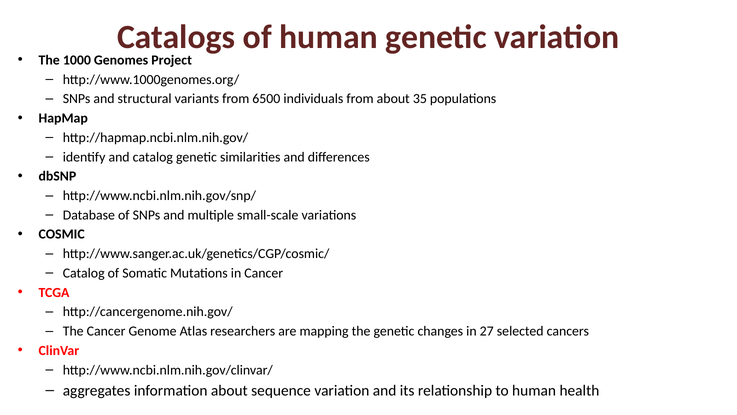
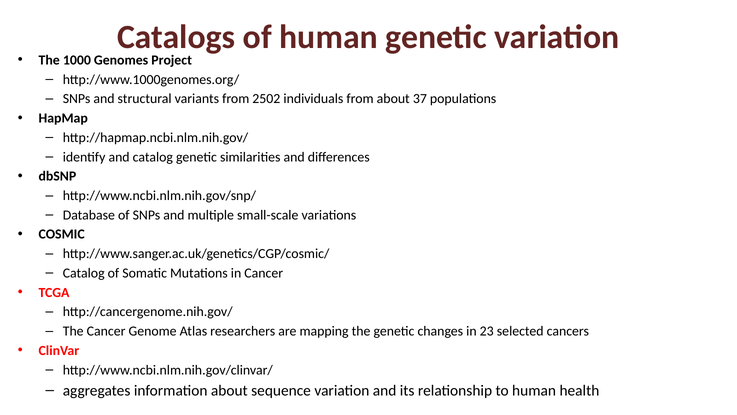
6500: 6500 -> 2502
35: 35 -> 37
27: 27 -> 23
